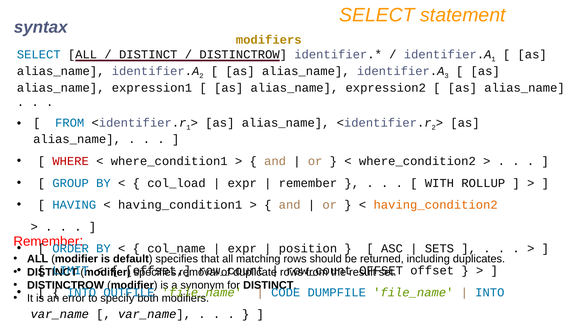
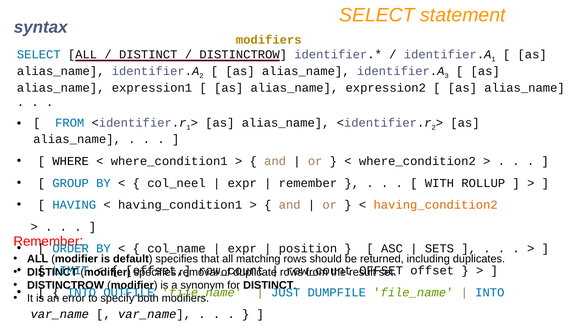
WHERE colour: red -> black
col_load: col_load -> col_neel
CODE: CODE -> JUST
